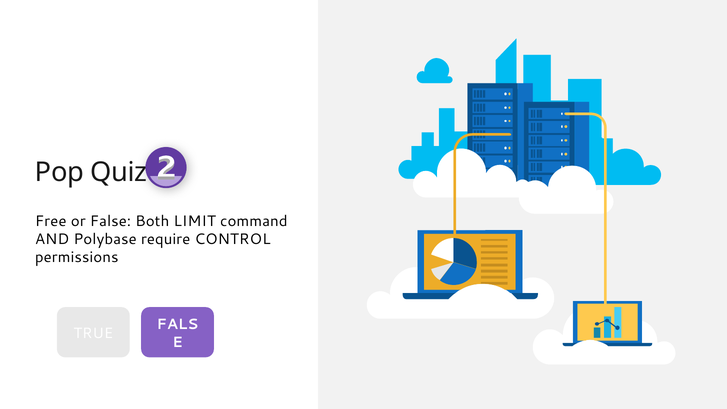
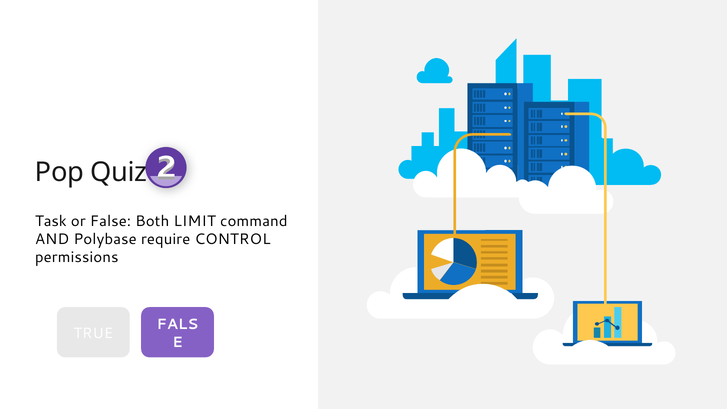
Free: Free -> Task
